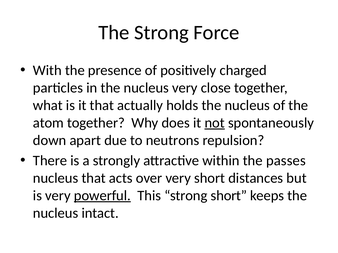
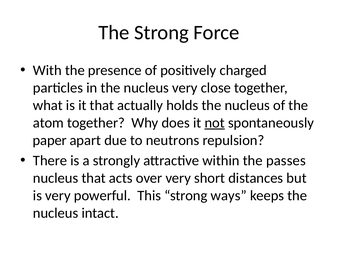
down: down -> paper
powerful underline: present -> none
strong short: short -> ways
